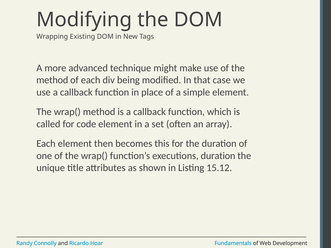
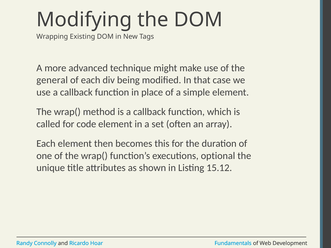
method at (52, 80): method -> general
executions duration: duration -> optional
